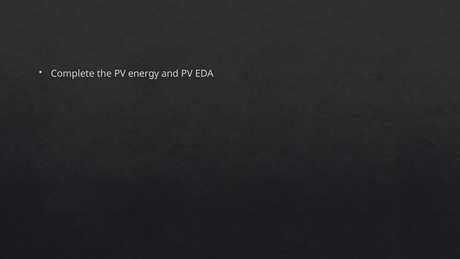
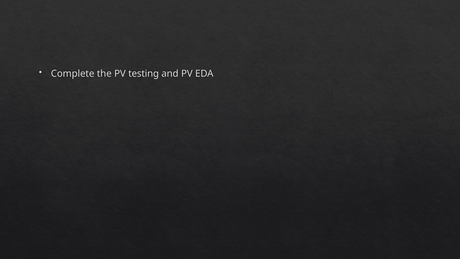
energy: energy -> testing
